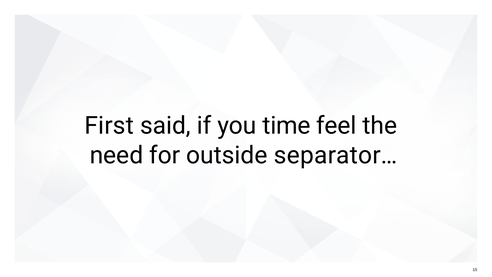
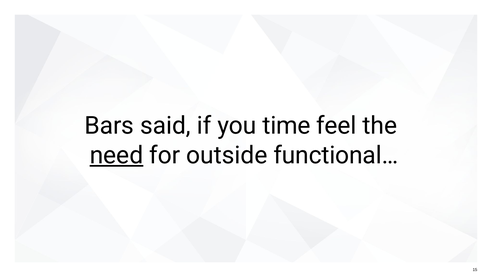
First: First -> Bars
need underline: none -> present
separator…: separator… -> functional…
